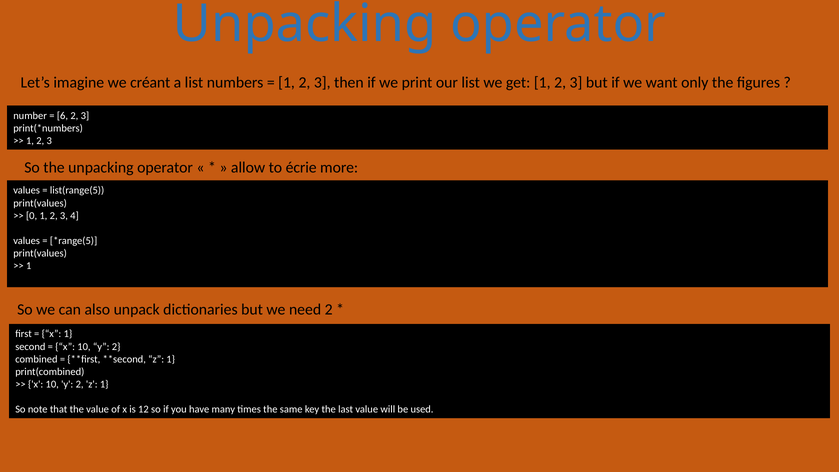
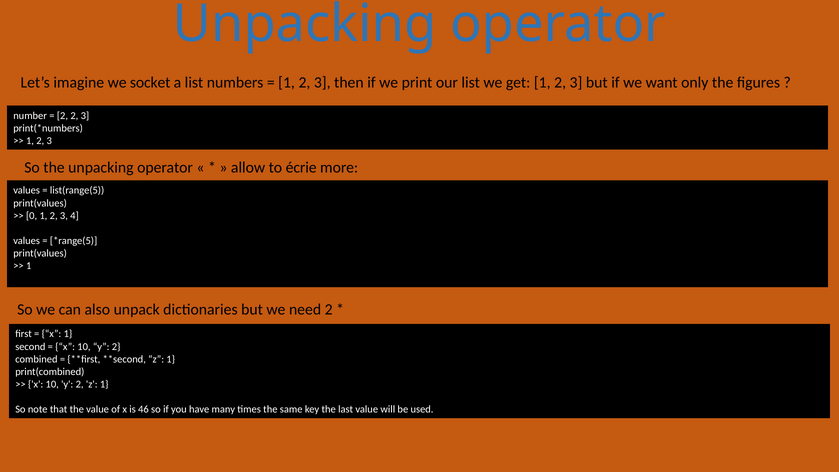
créant: créant -> socket
6 at (62, 116): 6 -> 2
12: 12 -> 46
